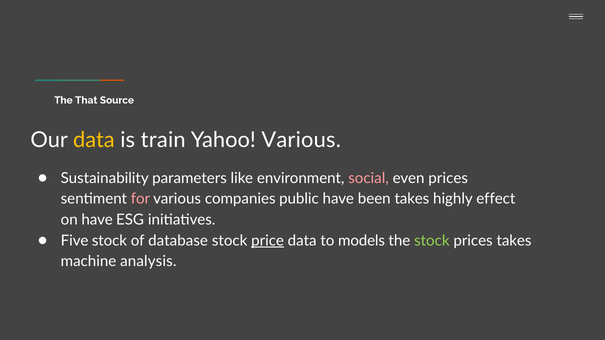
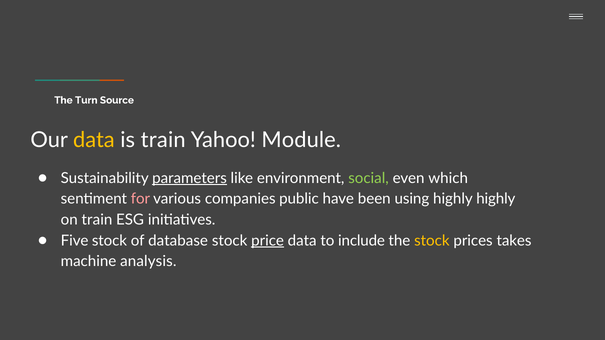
That: That -> Turn
Yahoo Various: Various -> Module
parameters underline: none -> present
social colour: pink -> light green
even prices: prices -> which
been takes: takes -> using
highly effect: effect -> highly
on have: have -> train
models: models -> include
stock at (432, 241) colour: light green -> yellow
